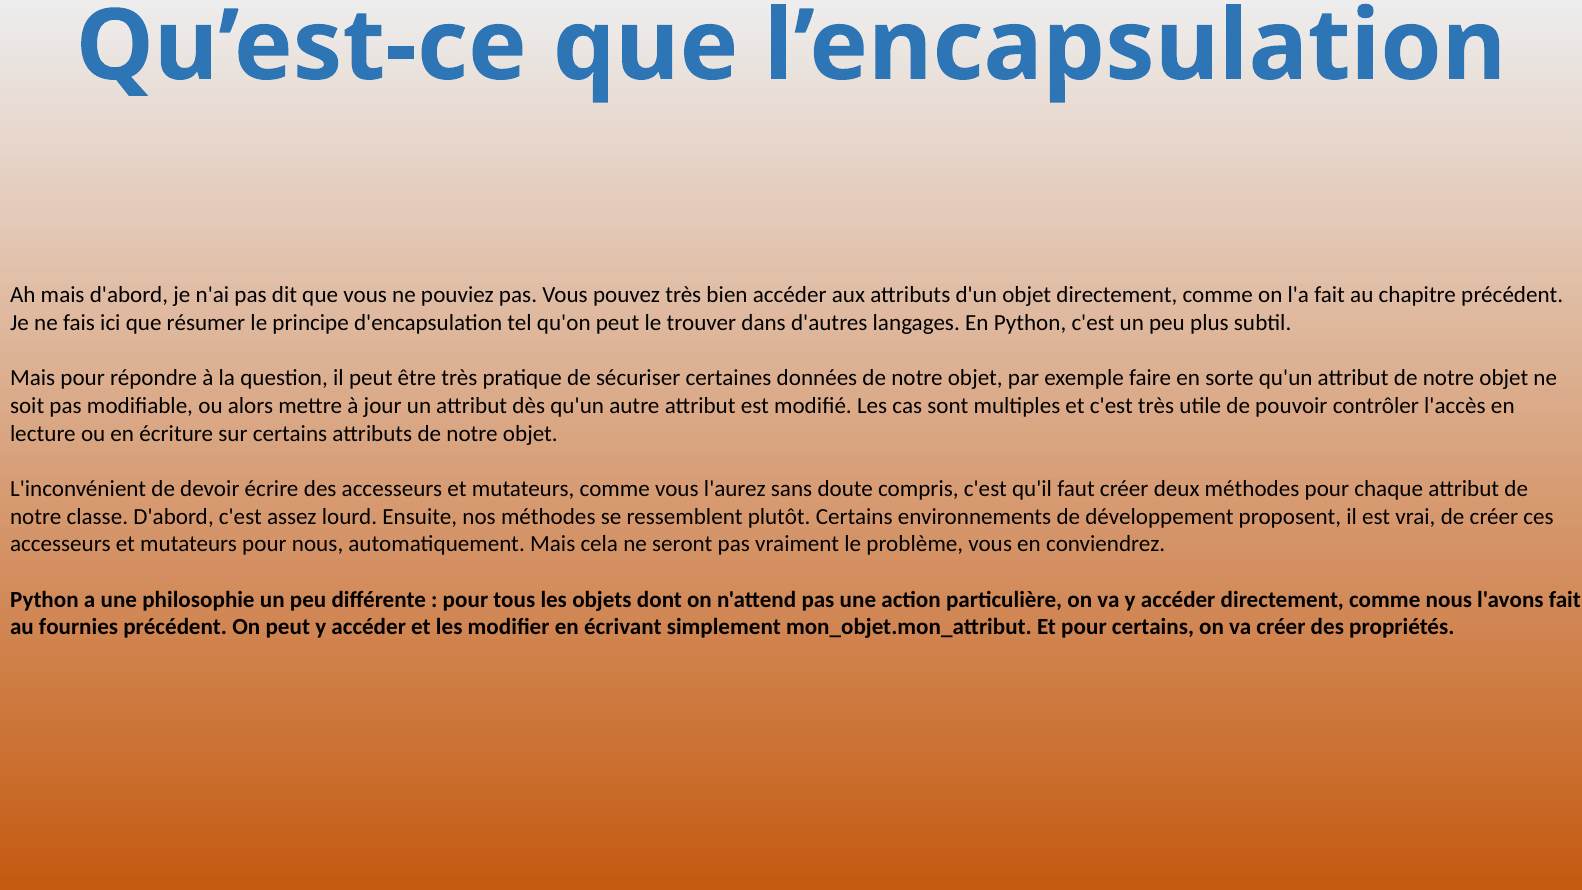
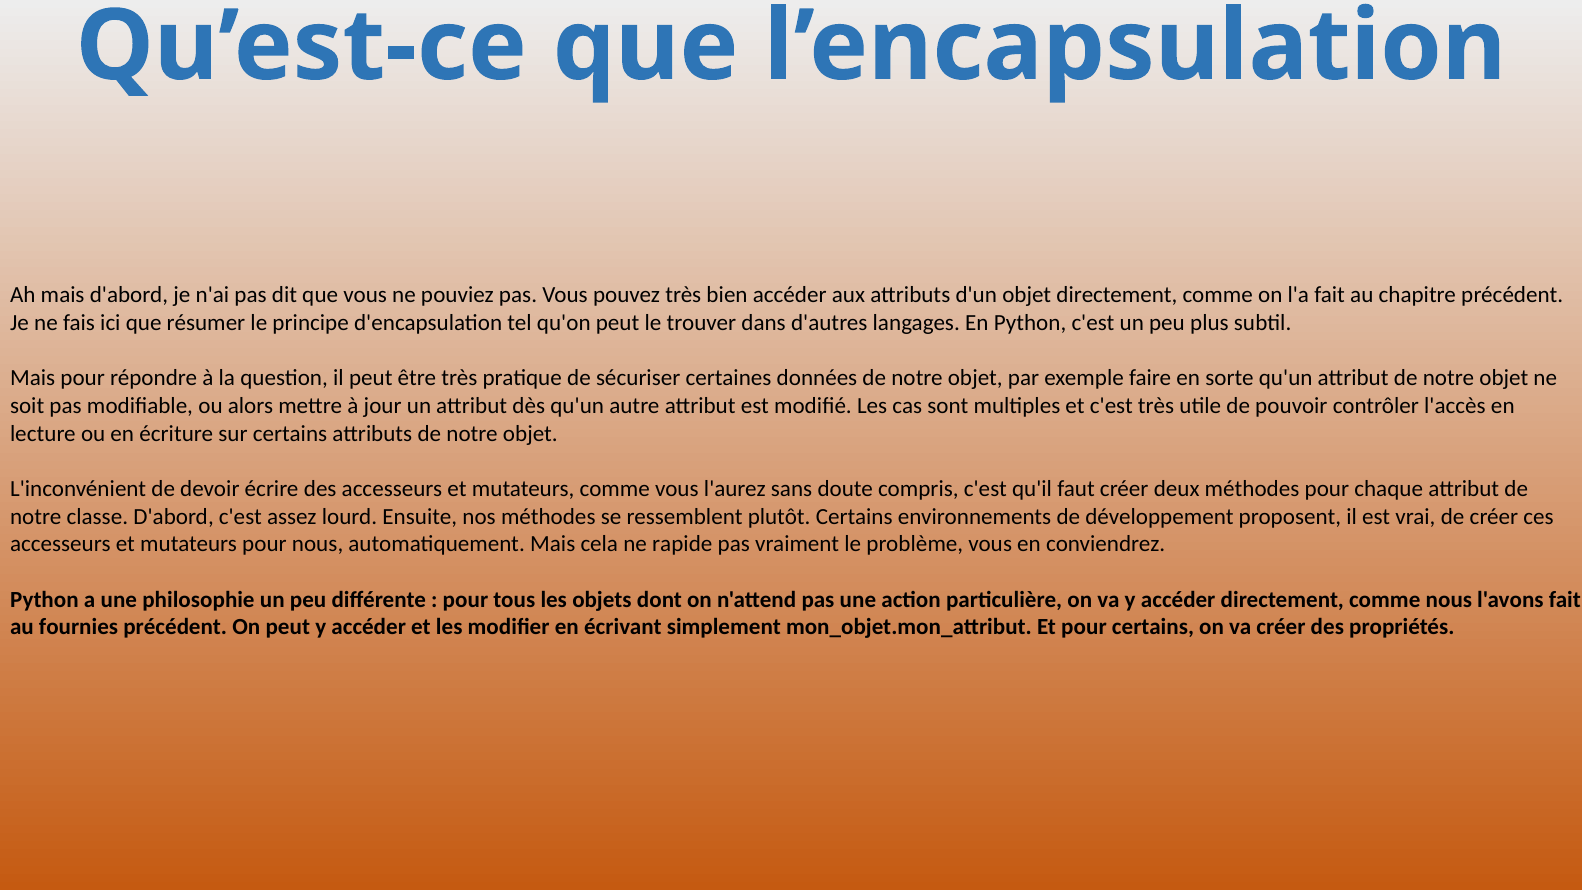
seront: seront -> rapide
